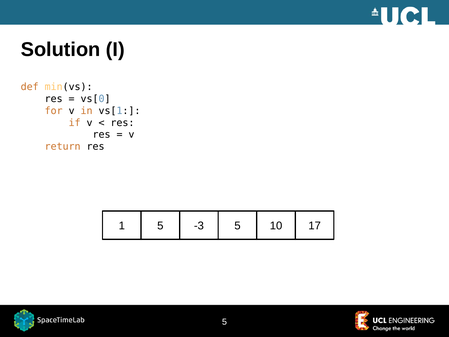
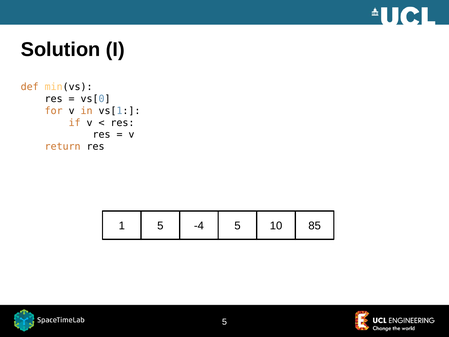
-3: -3 -> -4
17: 17 -> 85
